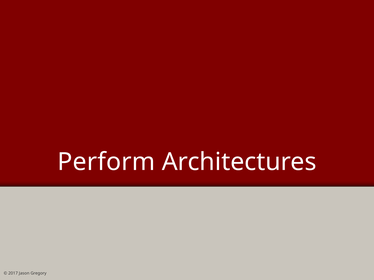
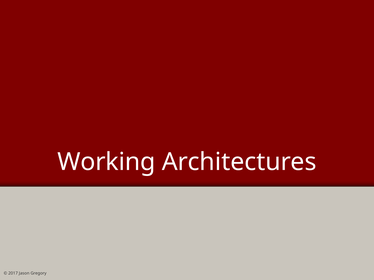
Perform: Perform -> Working
